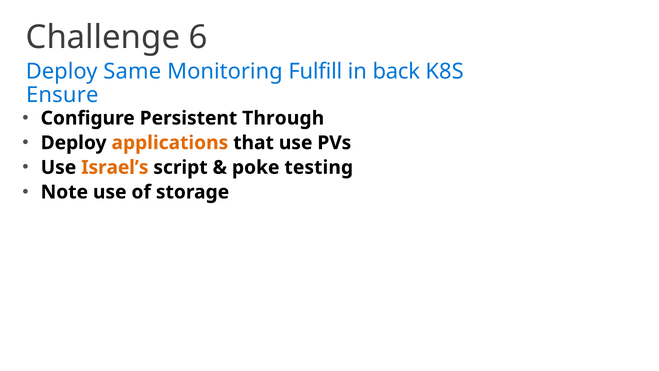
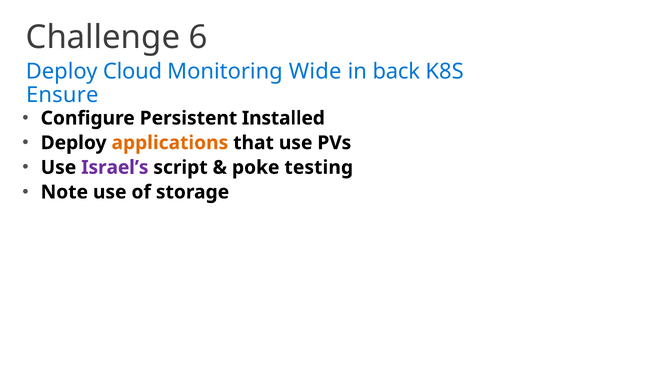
Same: Same -> Cloud
Fulfill: Fulfill -> Wide
Through: Through -> Installed
Israel’s colour: orange -> purple
